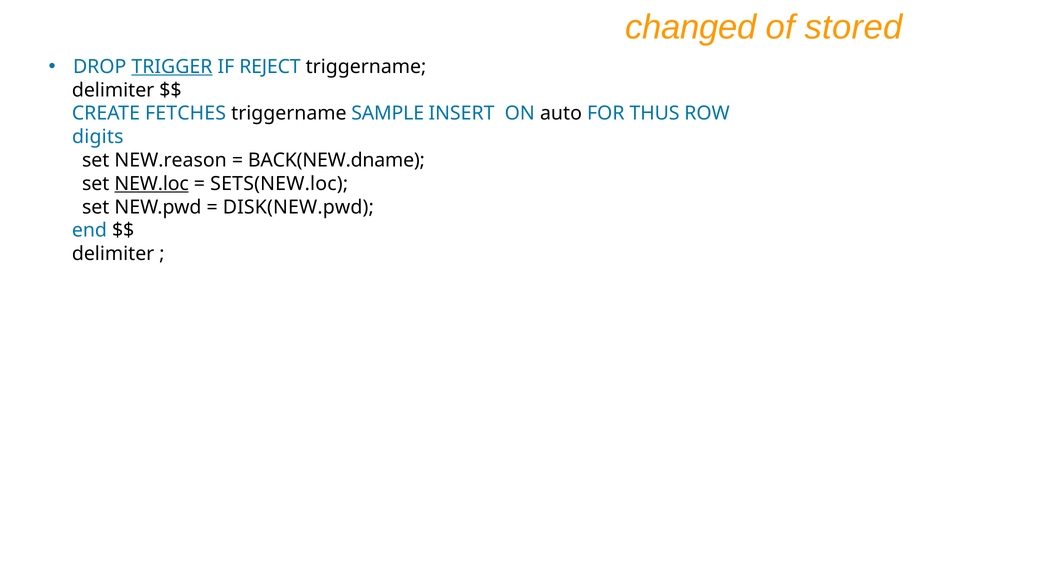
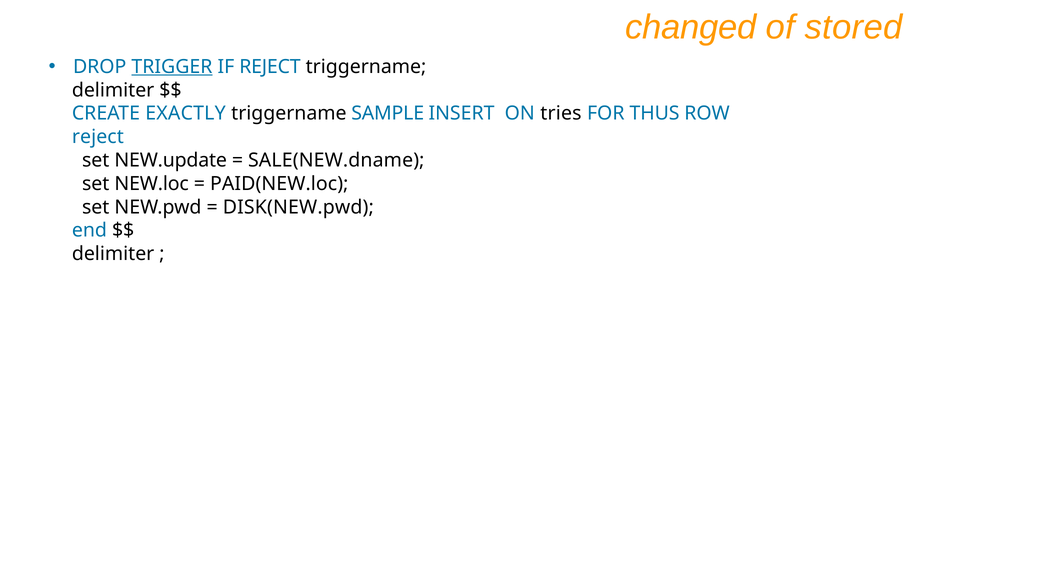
FETCHES: FETCHES -> EXACTLY
auto: auto -> tries
digits at (98, 137): digits -> reject
NEW.reason: NEW.reason -> NEW.update
BACK(NEW.dname: BACK(NEW.dname -> SALE(NEW.dname
NEW.loc underline: present -> none
SETS(NEW.loc: SETS(NEW.loc -> PAID(NEW.loc
